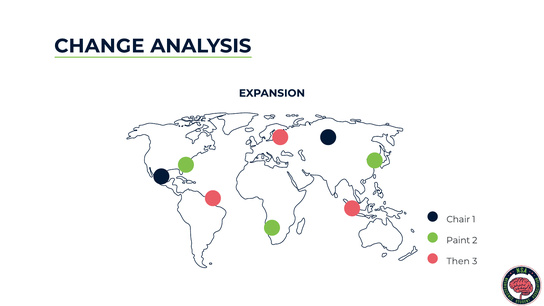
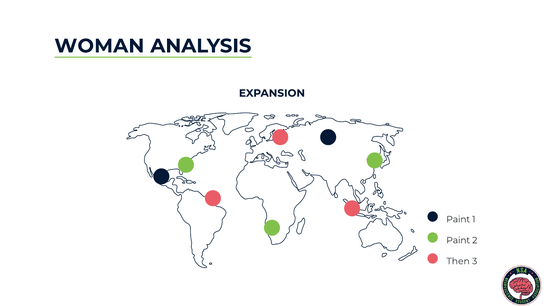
CHANGE: CHANGE -> WOMAN
Chair at (458, 219): Chair -> Paint
